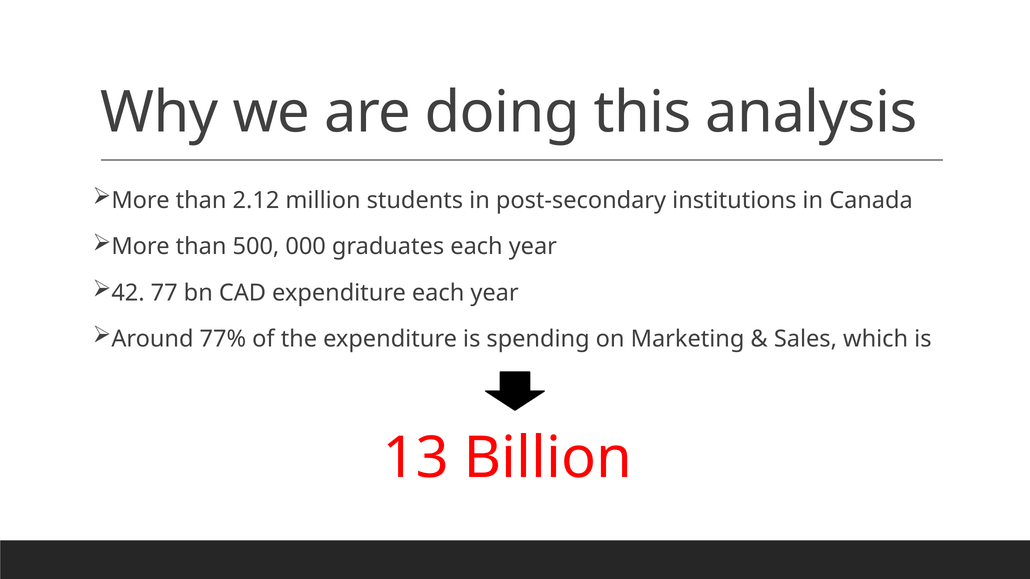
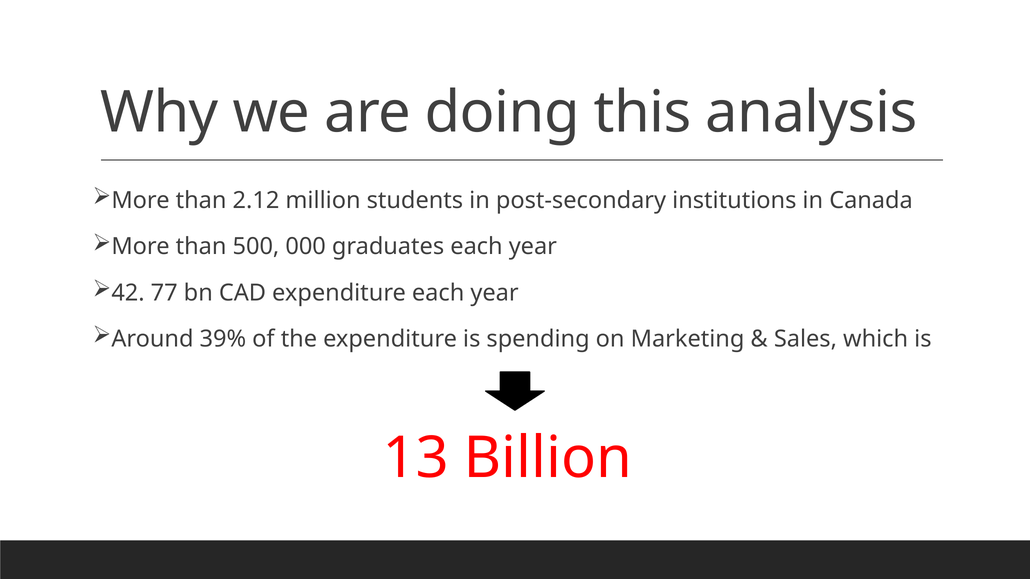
77%: 77% -> 39%
